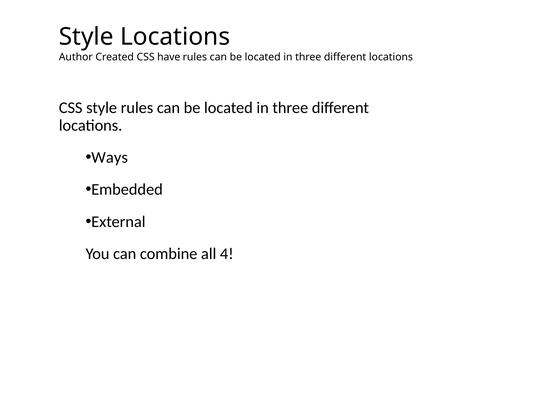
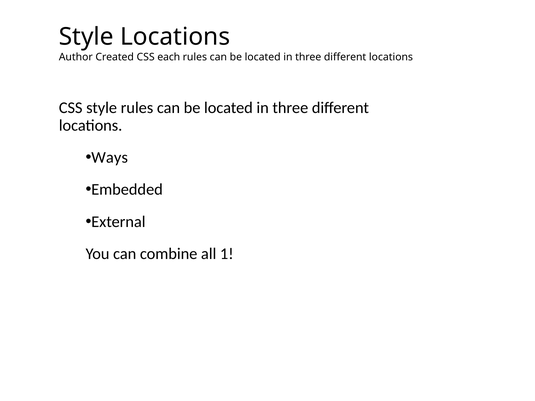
have: have -> each
4: 4 -> 1
